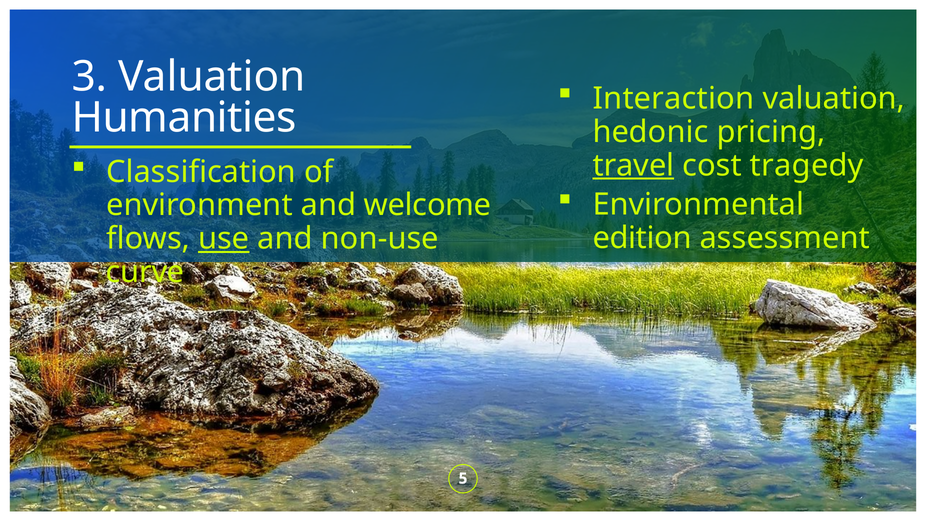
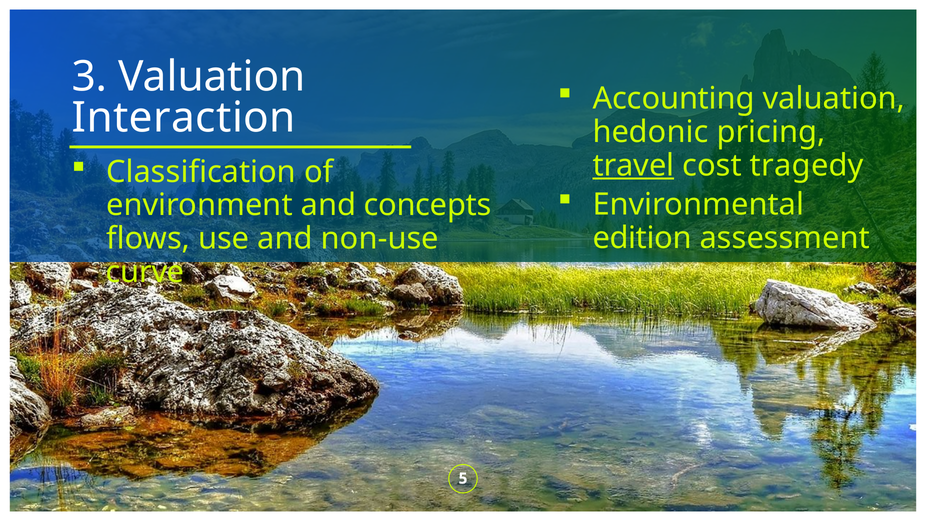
Interaction: Interaction -> Accounting
Humanities: Humanities -> Interaction
welcome: welcome -> concepts
use underline: present -> none
